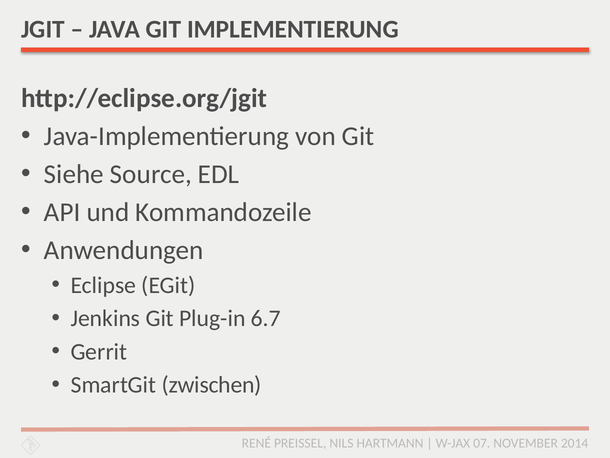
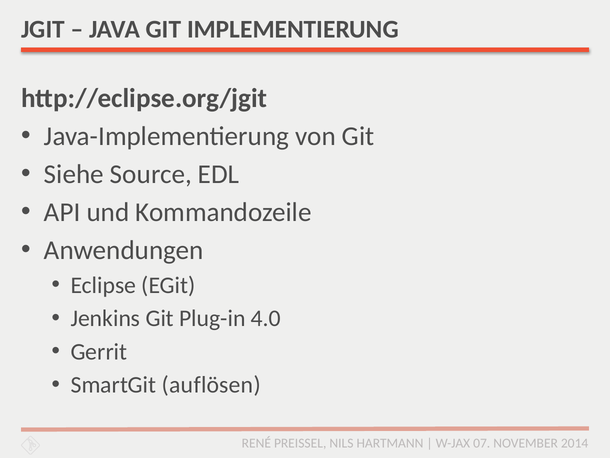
6.7: 6.7 -> 4.0
zwischen: zwischen -> auflösen
